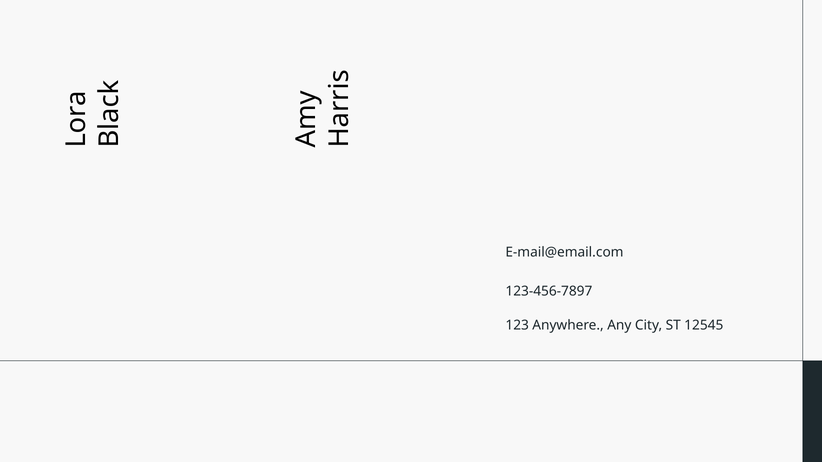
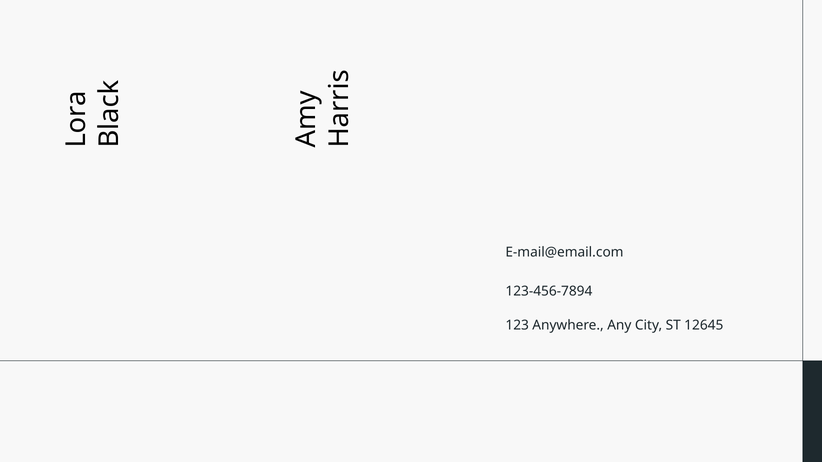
123-456-7897: 123-456-7897 -> 123-456-7894
12545: 12545 -> 12645
